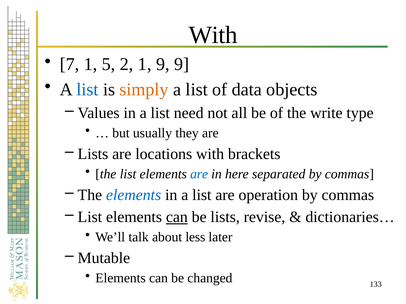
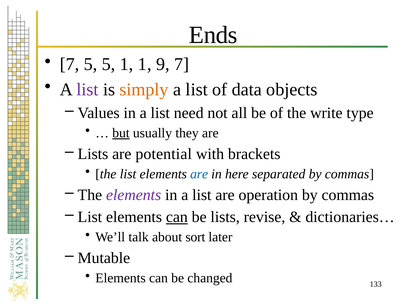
With at (213, 35): With -> Ends
7 1: 1 -> 5
5 2: 2 -> 1
9 9: 9 -> 7
list at (87, 90) colour: blue -> purple
but underline: none -> present
locations: locations -> potential
elements at (134, 195) colour: blue -> purple
less: less -> sort
